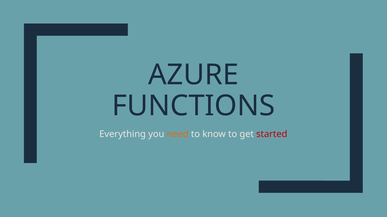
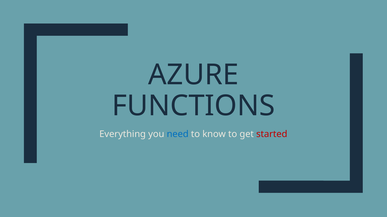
need colour: orange -> blue
